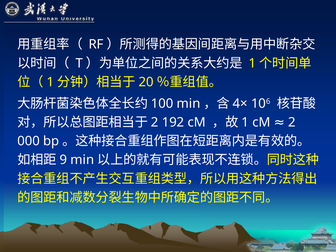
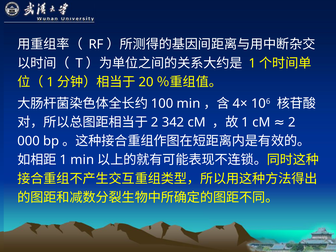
192: 192 -> 342
9 at (63, 160): 9 -> 1
